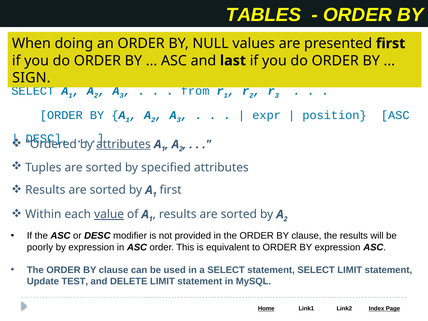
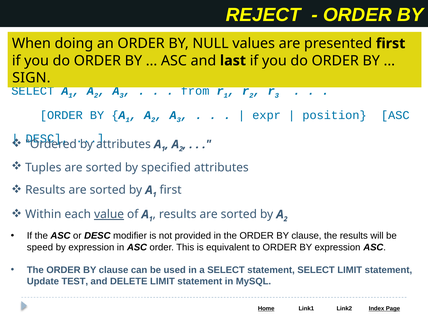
TABLES: TABLES -> REJECT
attributes at (123, 144) underline: present -> none
poorly: poorly -> speed
